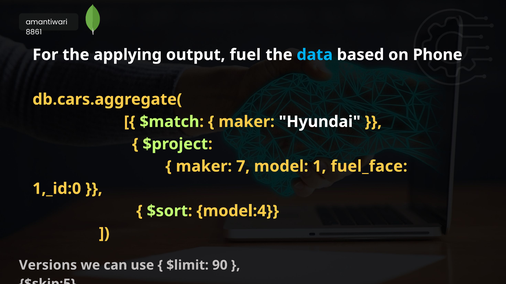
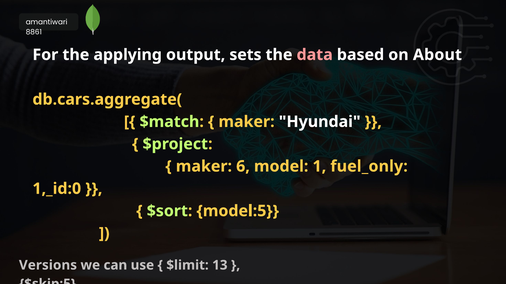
fuel: fuel -> sets
data colour: light blue -> pink
Phone: Phone -> About
7: 7 -> 6
fuel_face: fuel_face -> fuel_only
model:4: model:4 -> model:5
90: 90 -> 13
